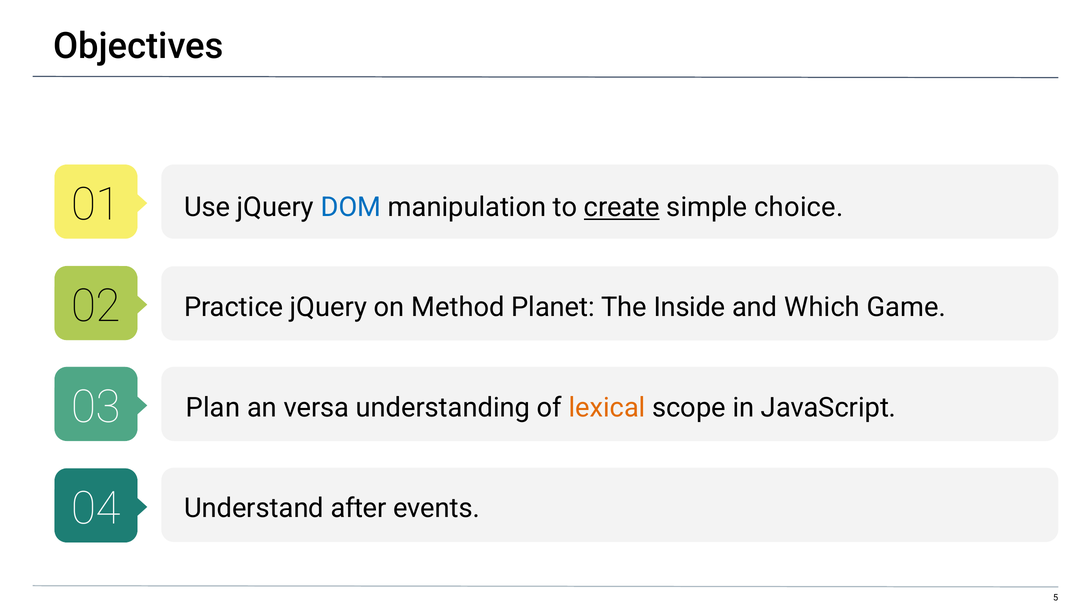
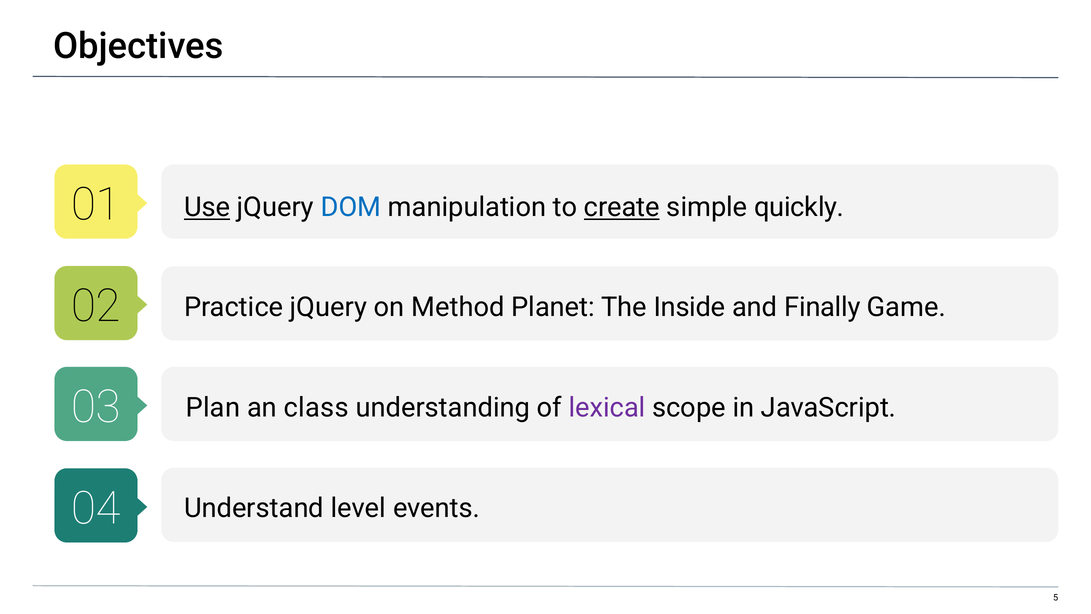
Use underline: none -> present
choice: choice -> quickly
Which: Which -> Finally
versa: versa -> class
lexical colour: orange -> purple
after: after -> level
